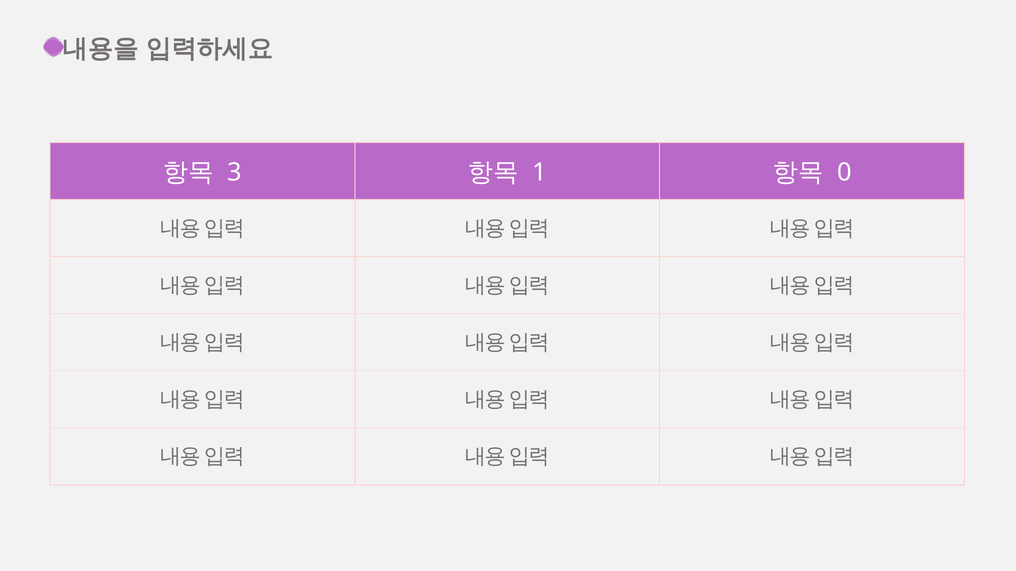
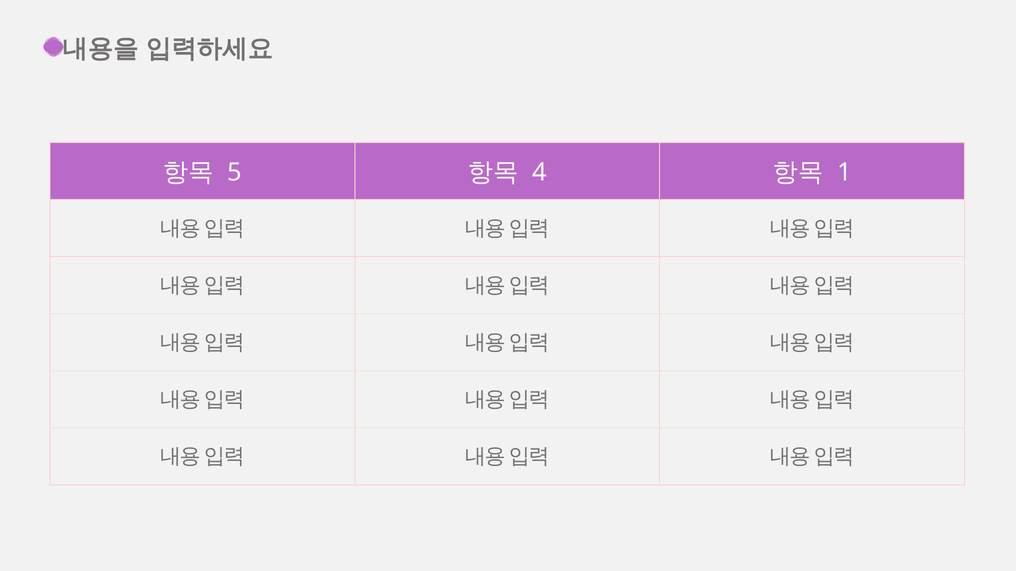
3: 3 -> 5
1: 1 -> 4
0: 0 -> 1
